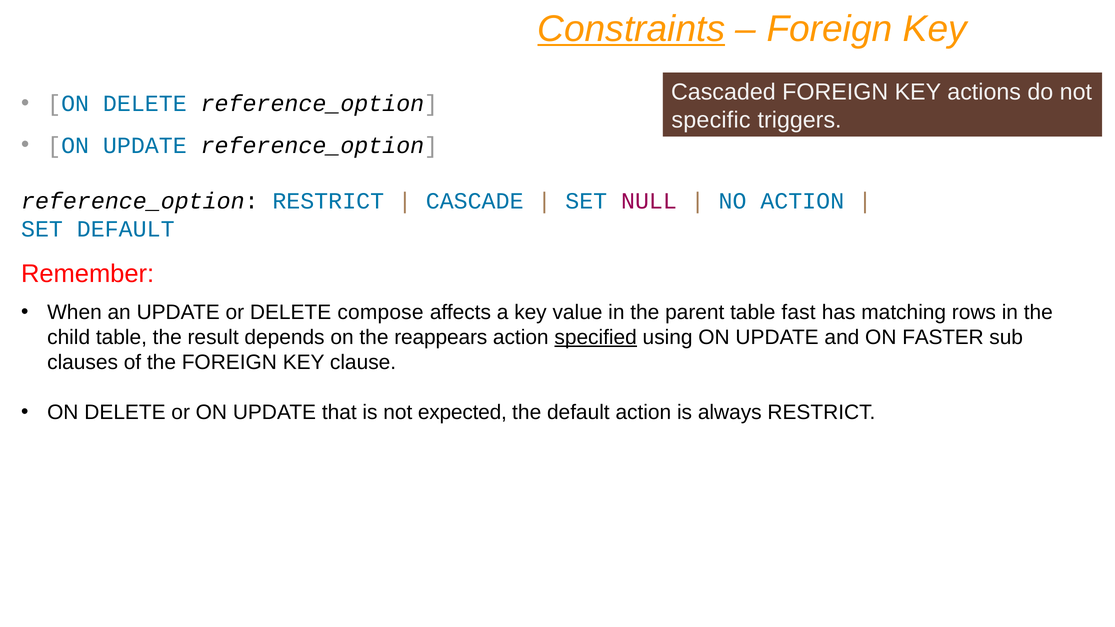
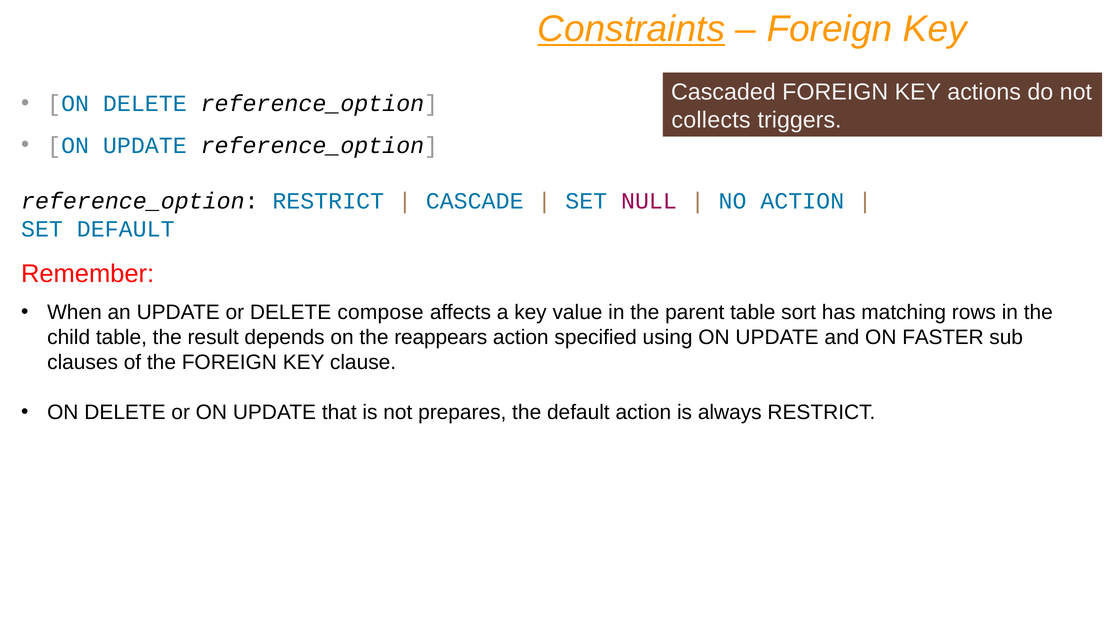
specific: specific -> collects
fast: fast -> sort
specified underline: present -> none
expected: expected -> prepares
